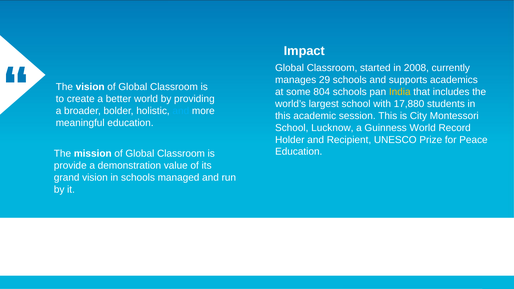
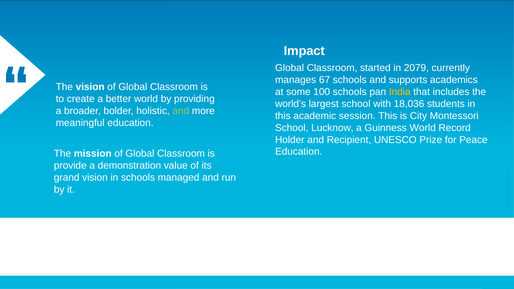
2008: 2008 -> 2079
29: 29 -> 67
804: 804 -> 100
17,880: 17,880 -> 18,036
and at (181, 111) colour: light blue -> light green
